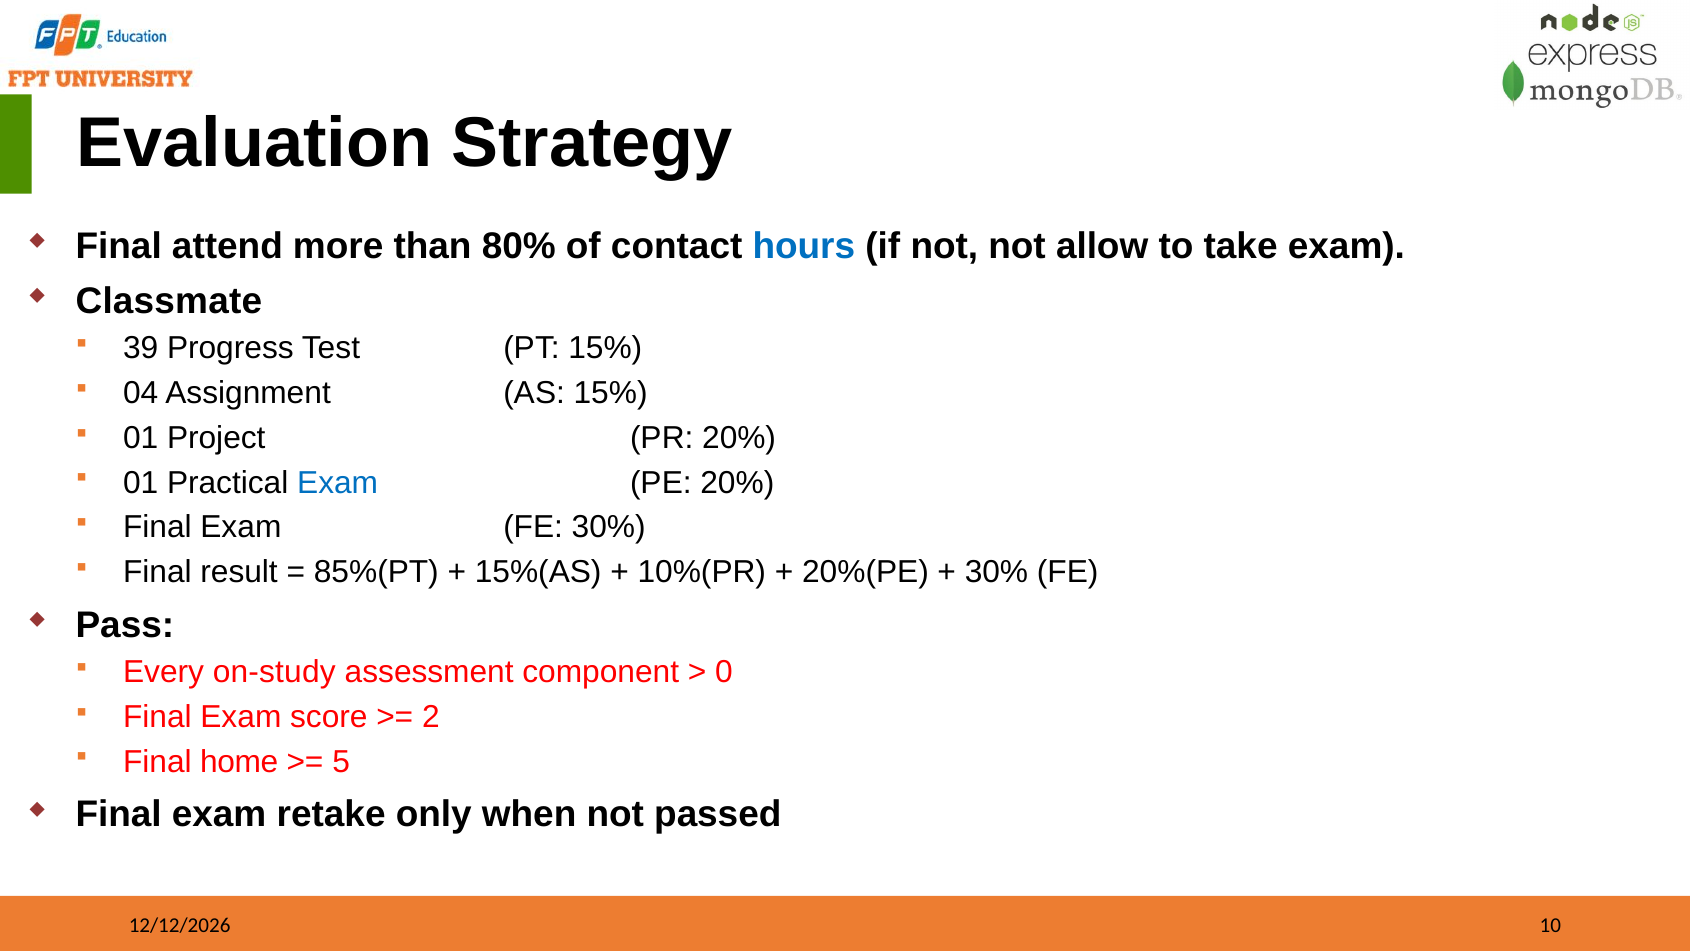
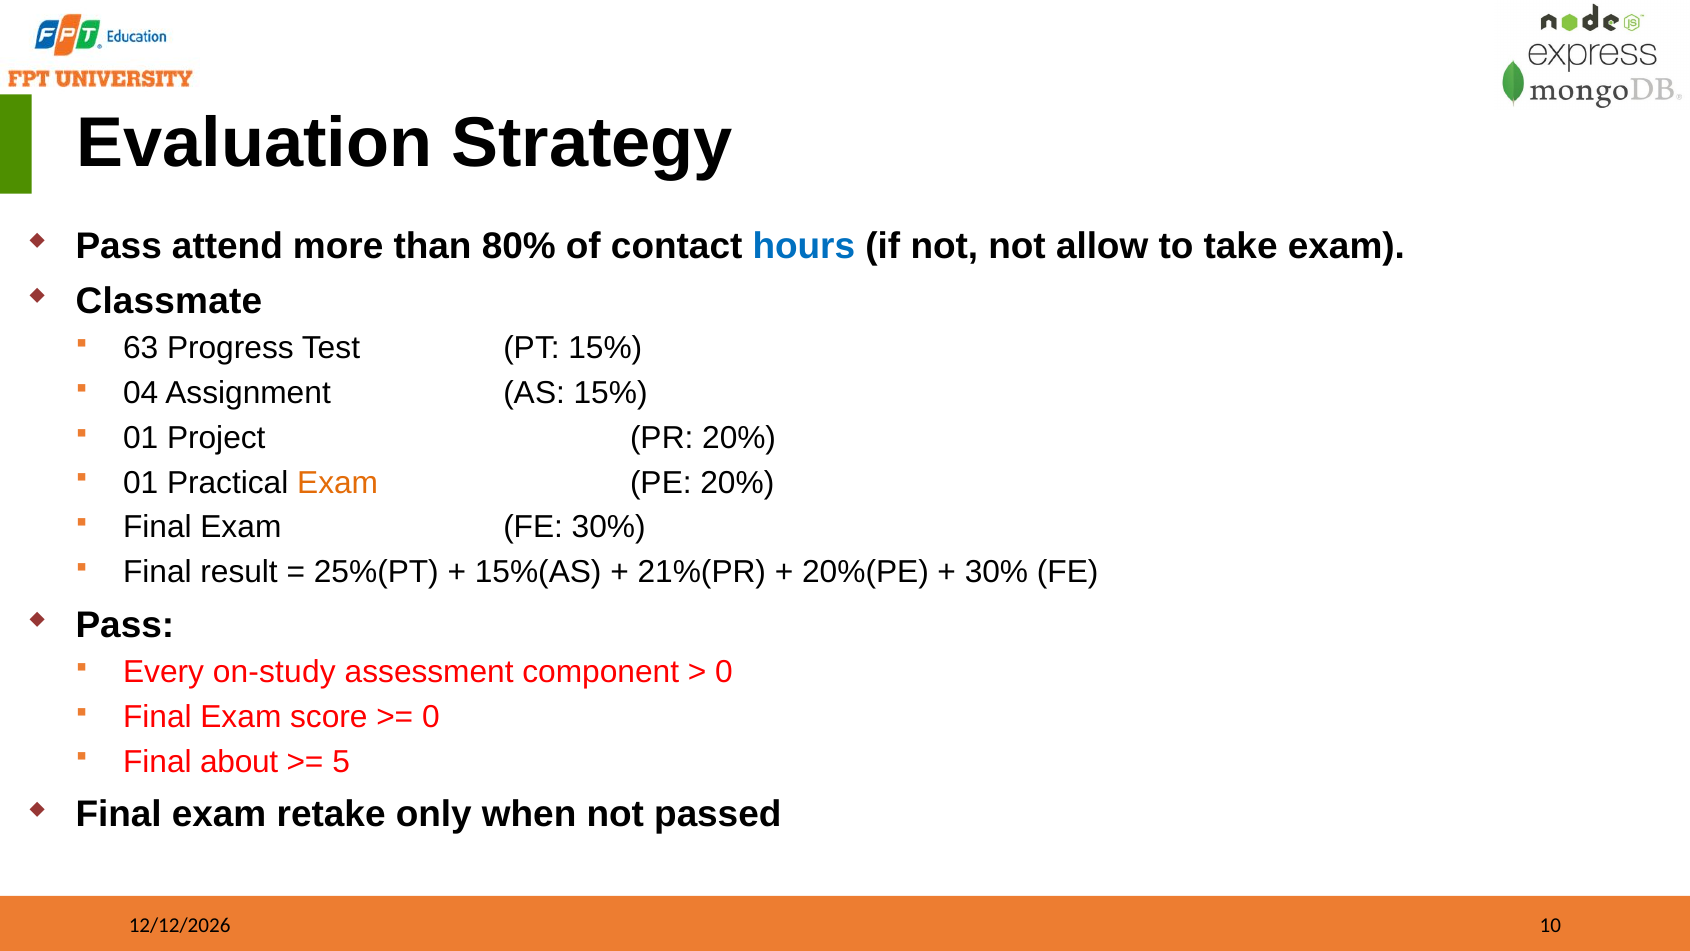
Final at (119, 246): Final -> Pass
39: 39 -> 63
Exam at (338, 482) colour: blue -> orange
85%(PT: 85%(PT -> 25%(PT
10%(PR: 10%(PR -> 21%(PR
2 at (431, 717): 2 -> 0
home: home -> about
